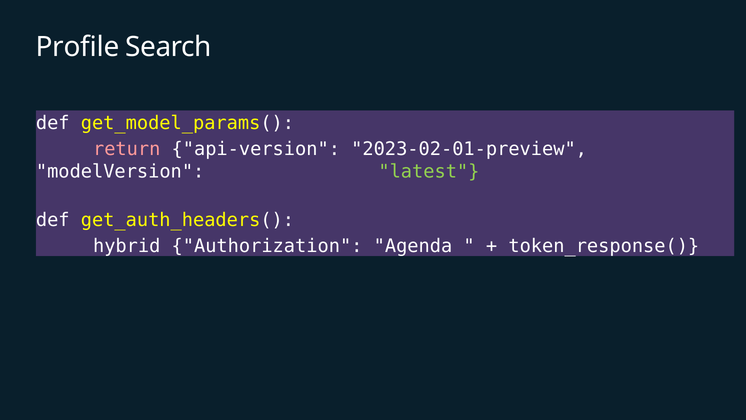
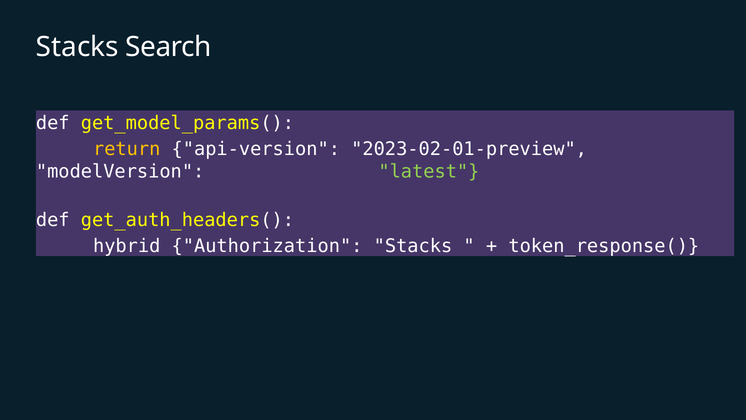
Profile at (78, 47): Profile -> Stacks
return colour: pink -> yellow
Authorization Agenda: Agenda -> Stacks
